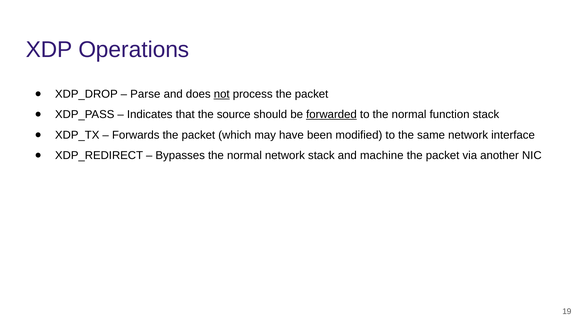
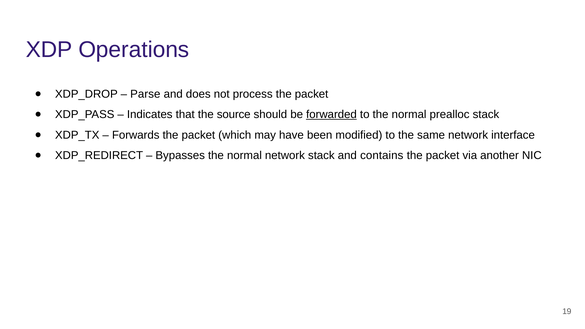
not underline: present -> none
function: function -> prealloc
machine: machine -> contains
